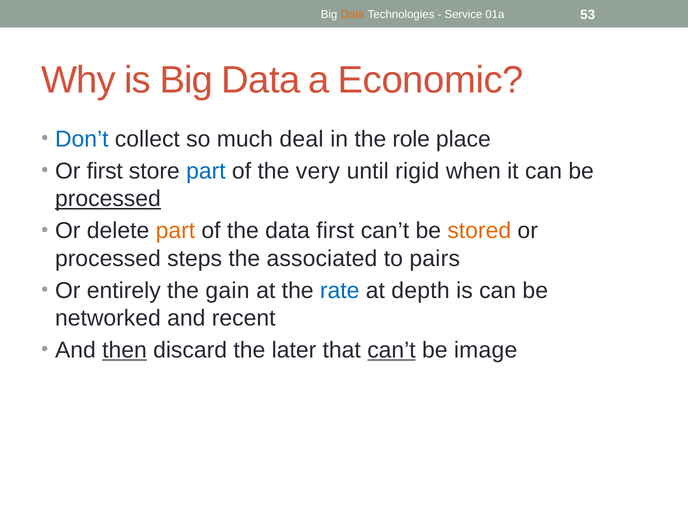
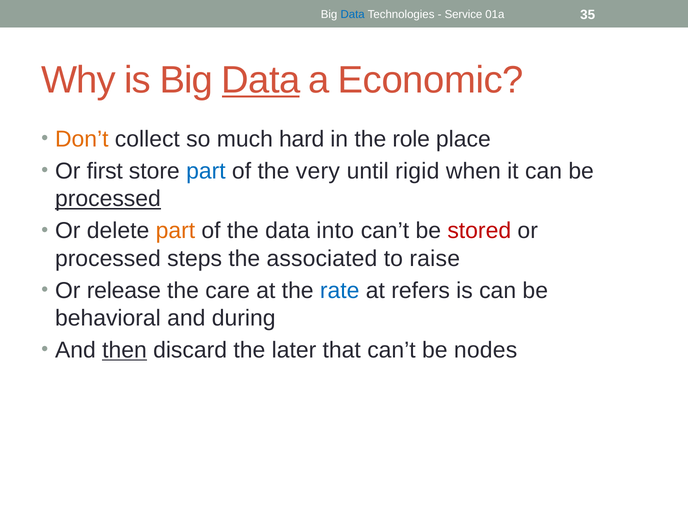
Data at (353, 15) colour: orange -> blue
53: 53 -> 35
Data at (261, 80) underline: none -> present
Don’t colour: blue -> orange
deal: deal -> hard
data first: first -> into
stored colour: orange -> red
pairs: pairs -> raise
entirely: entirely -> release
gain: gain -> care
depth: depth -> refers
networked: networked -> behavioral
recent: recent -> during
can’t at (391, 350) underline: present -> none
image: image -> nodes
